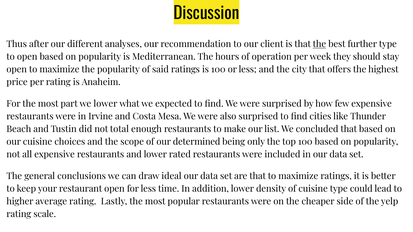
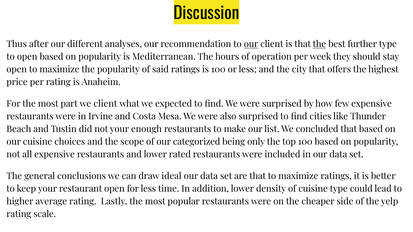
our at (251, 44) underline: none -> present
we lower: lower -> client
not total: total -> your
determined: determined -> categorized
